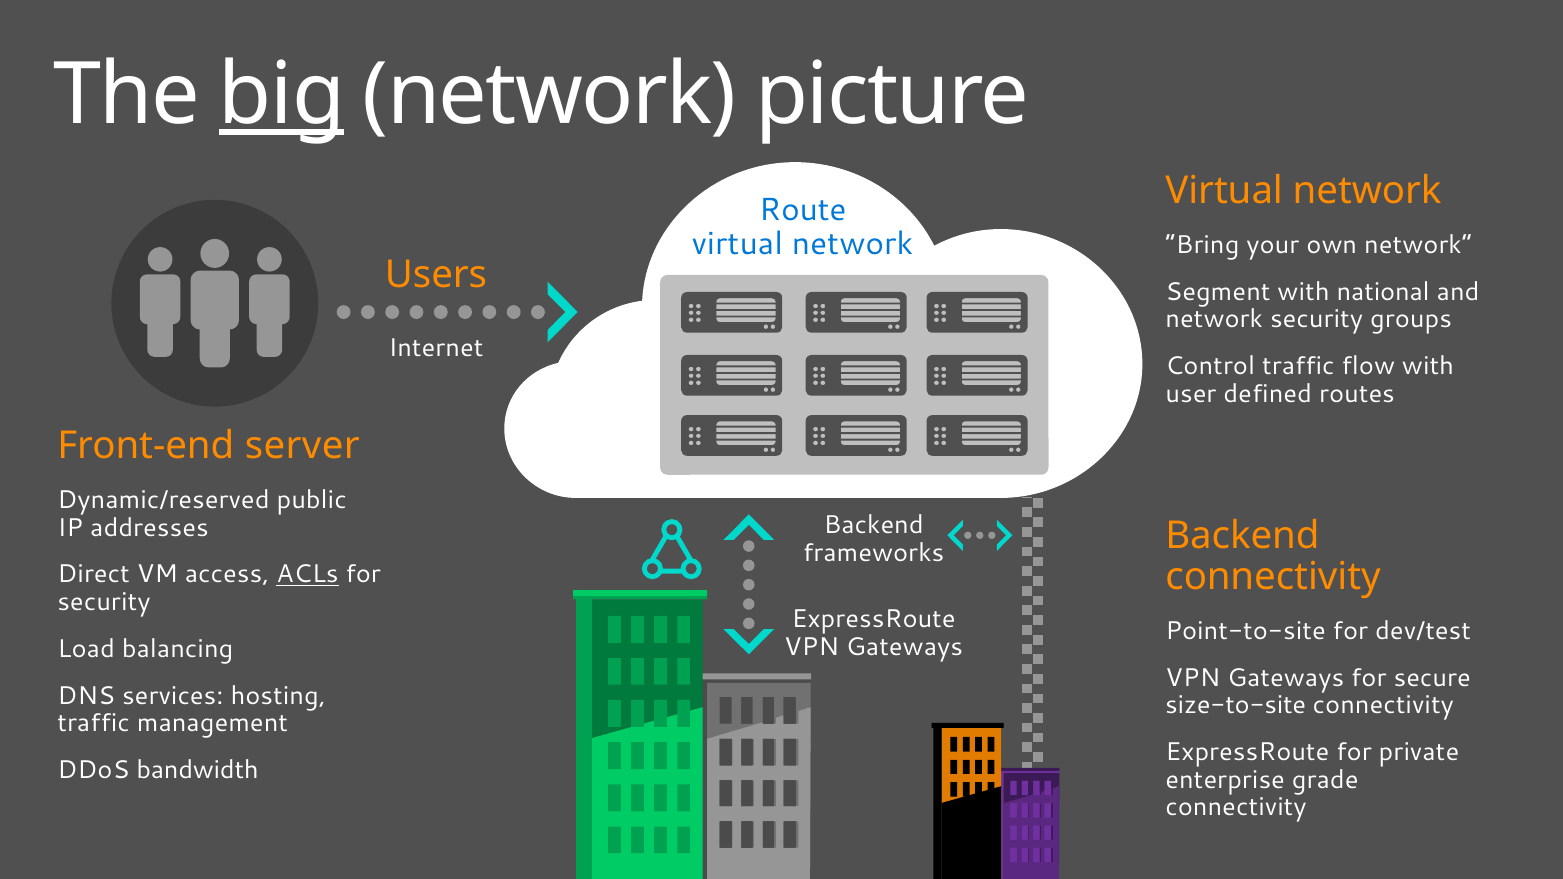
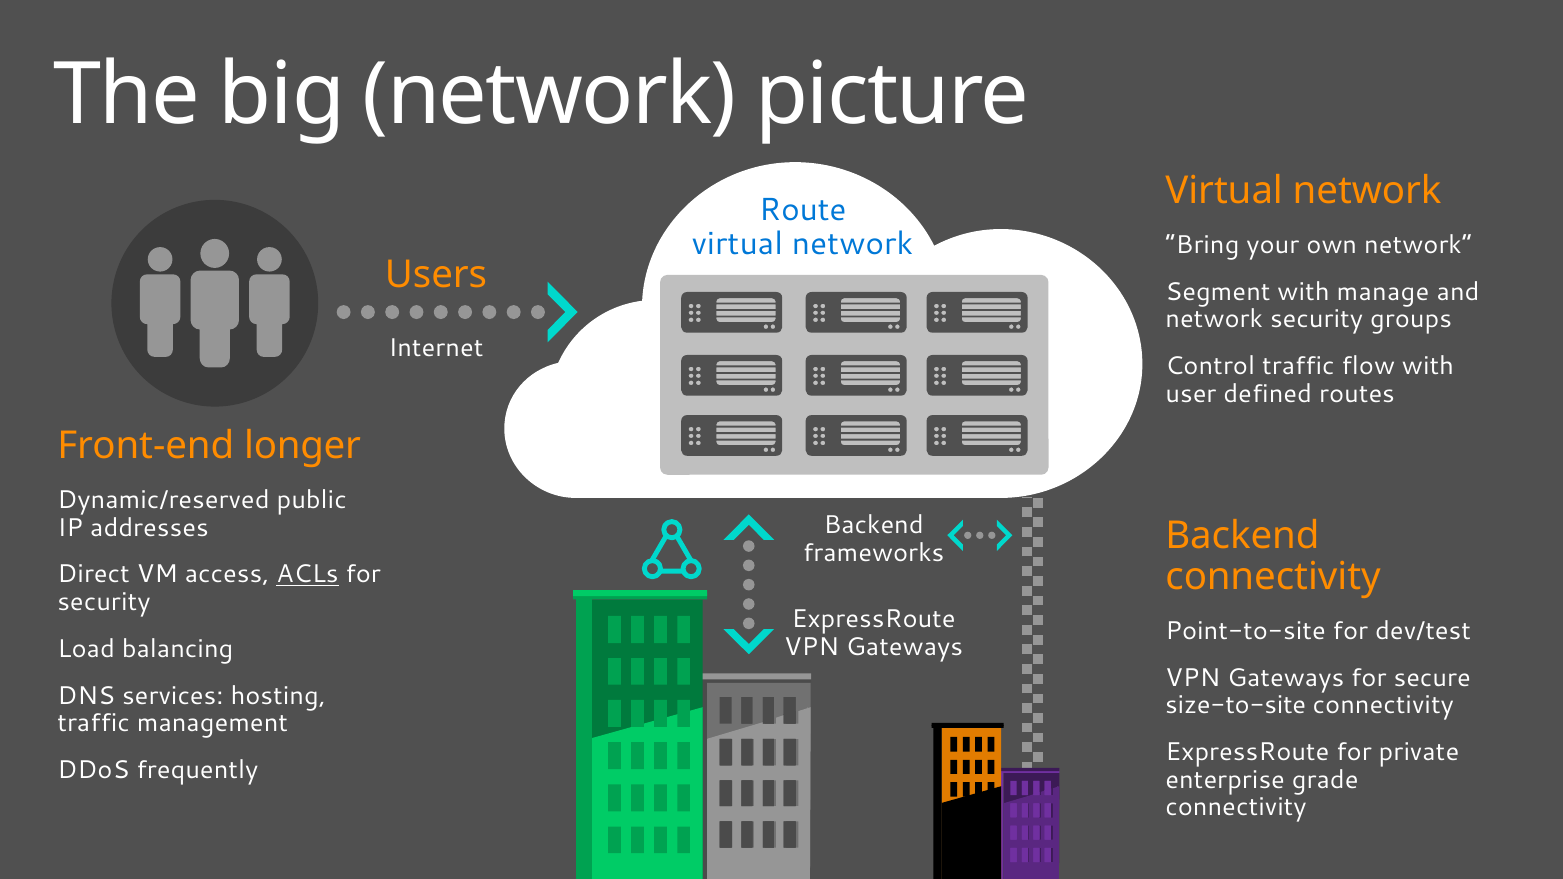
big underline: present -> none
national: national -> manage
server: server -> longer
bandwidth: bandwidth -> frequently
